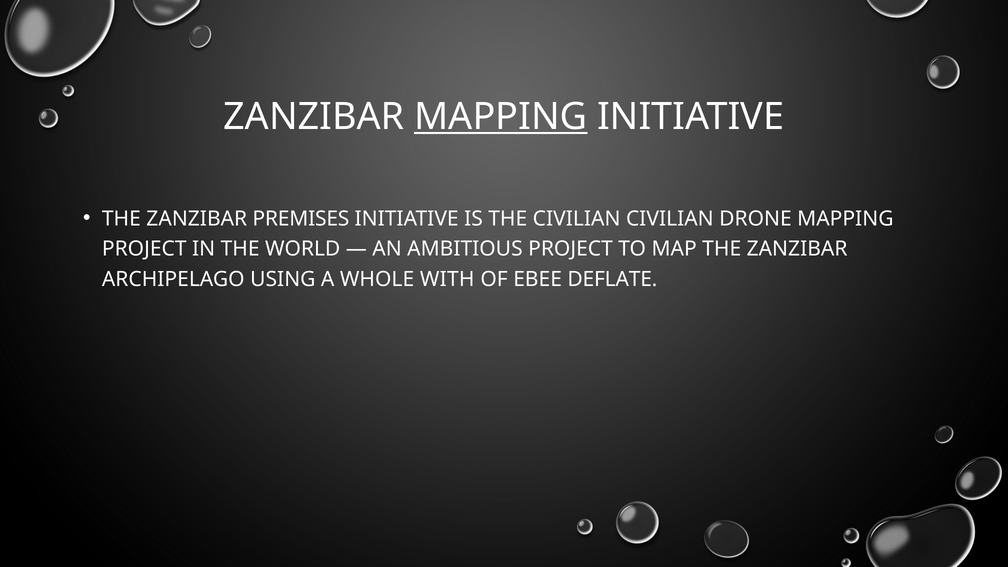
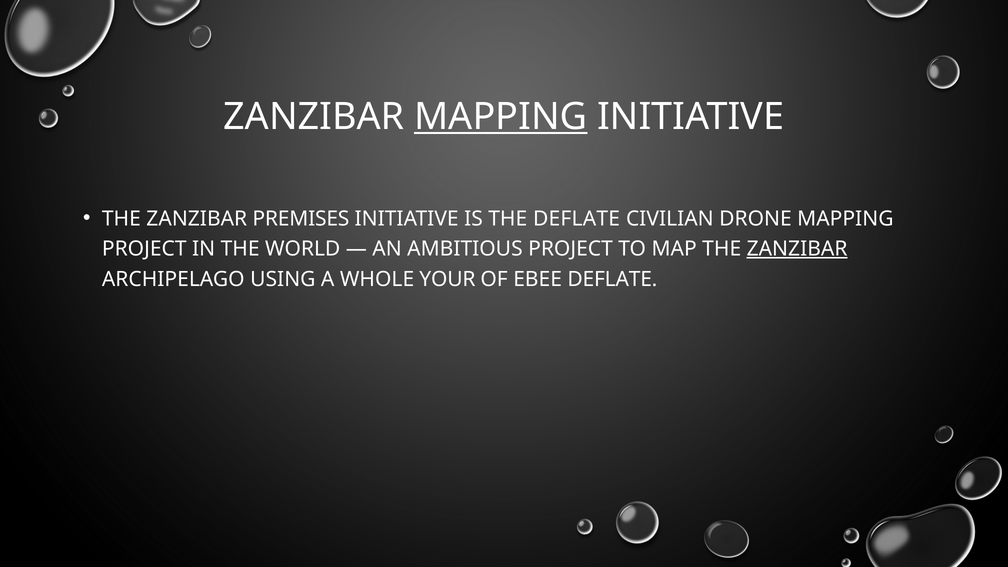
THE CIVILIAN: CIVILIAN -> DEFLATE
ZANZIBAR at (797, 249) underline: none -> present
WITH: WITH -> YOUR
